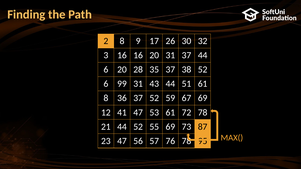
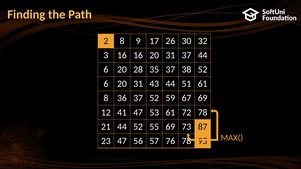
99 at (122, 84): 99 -> 20
